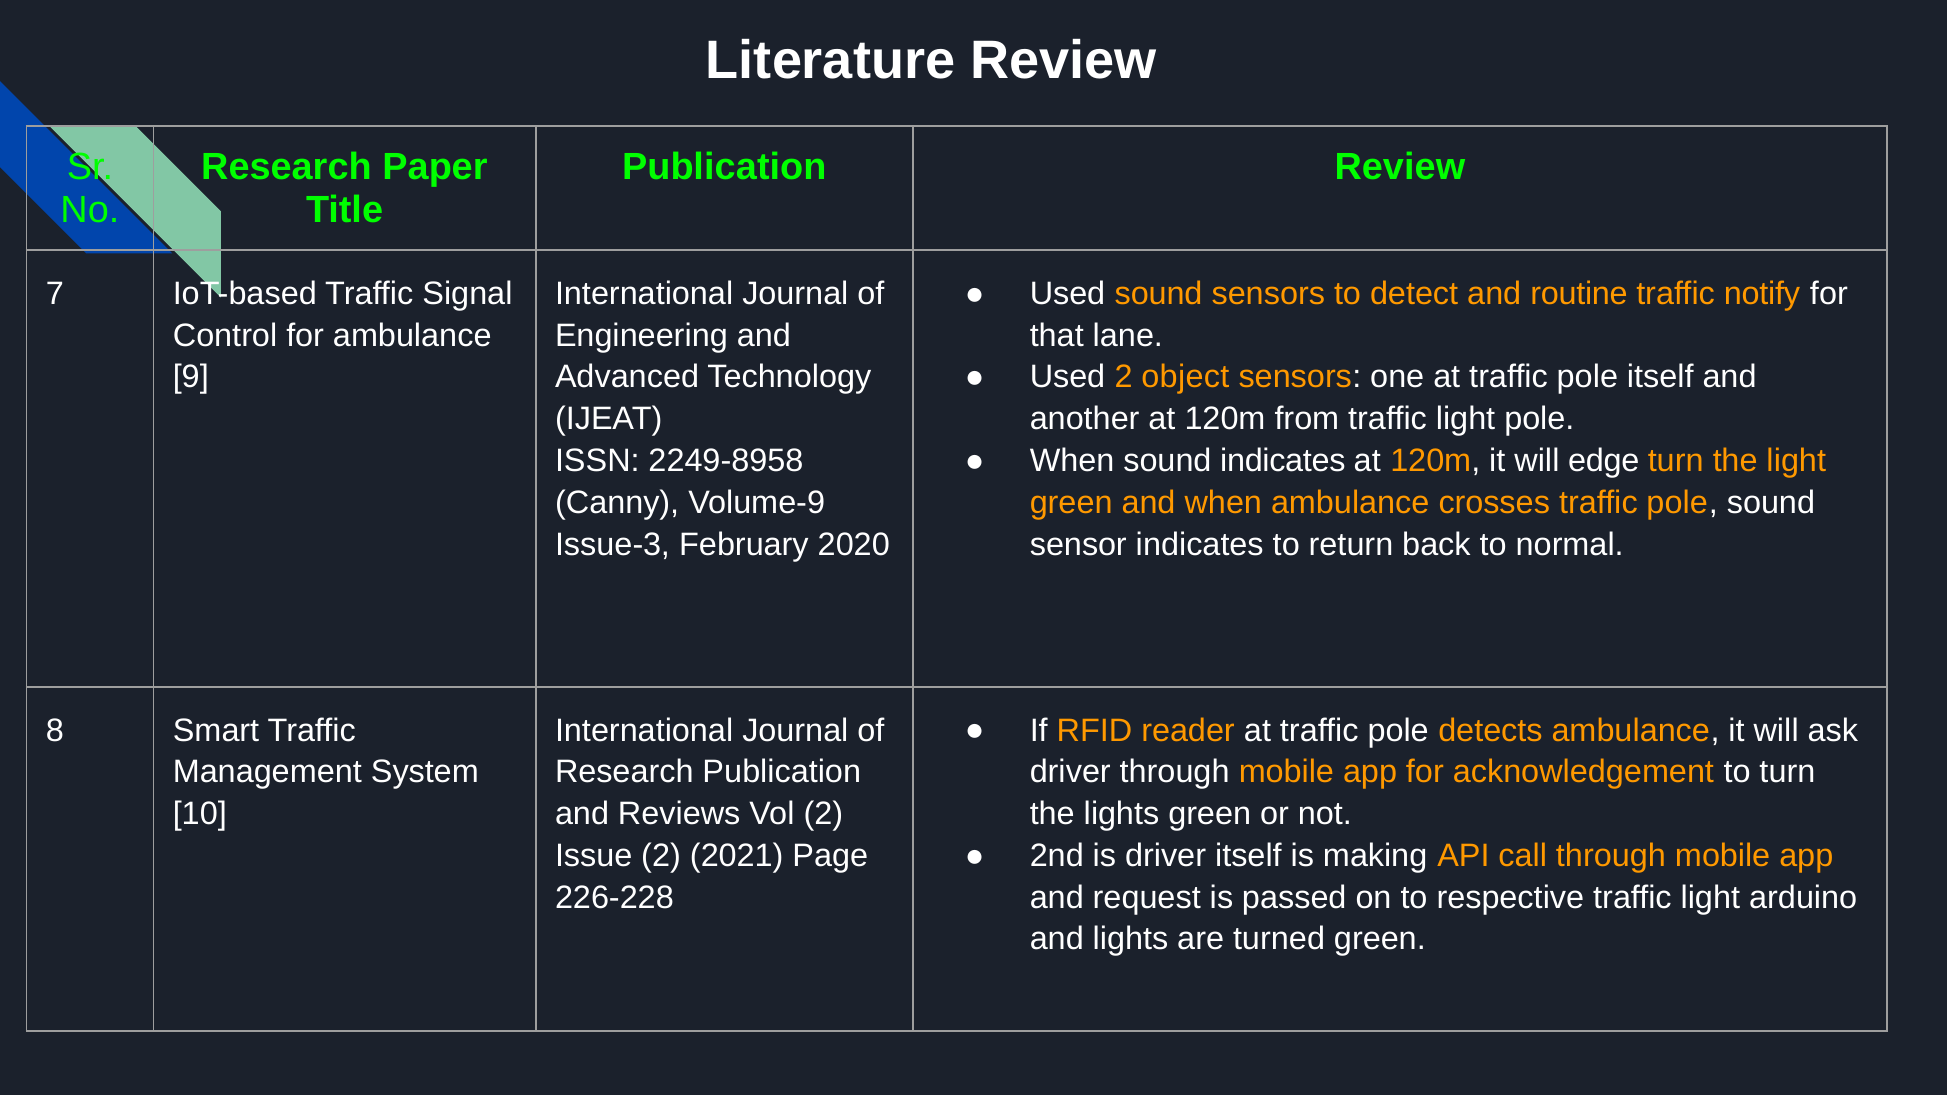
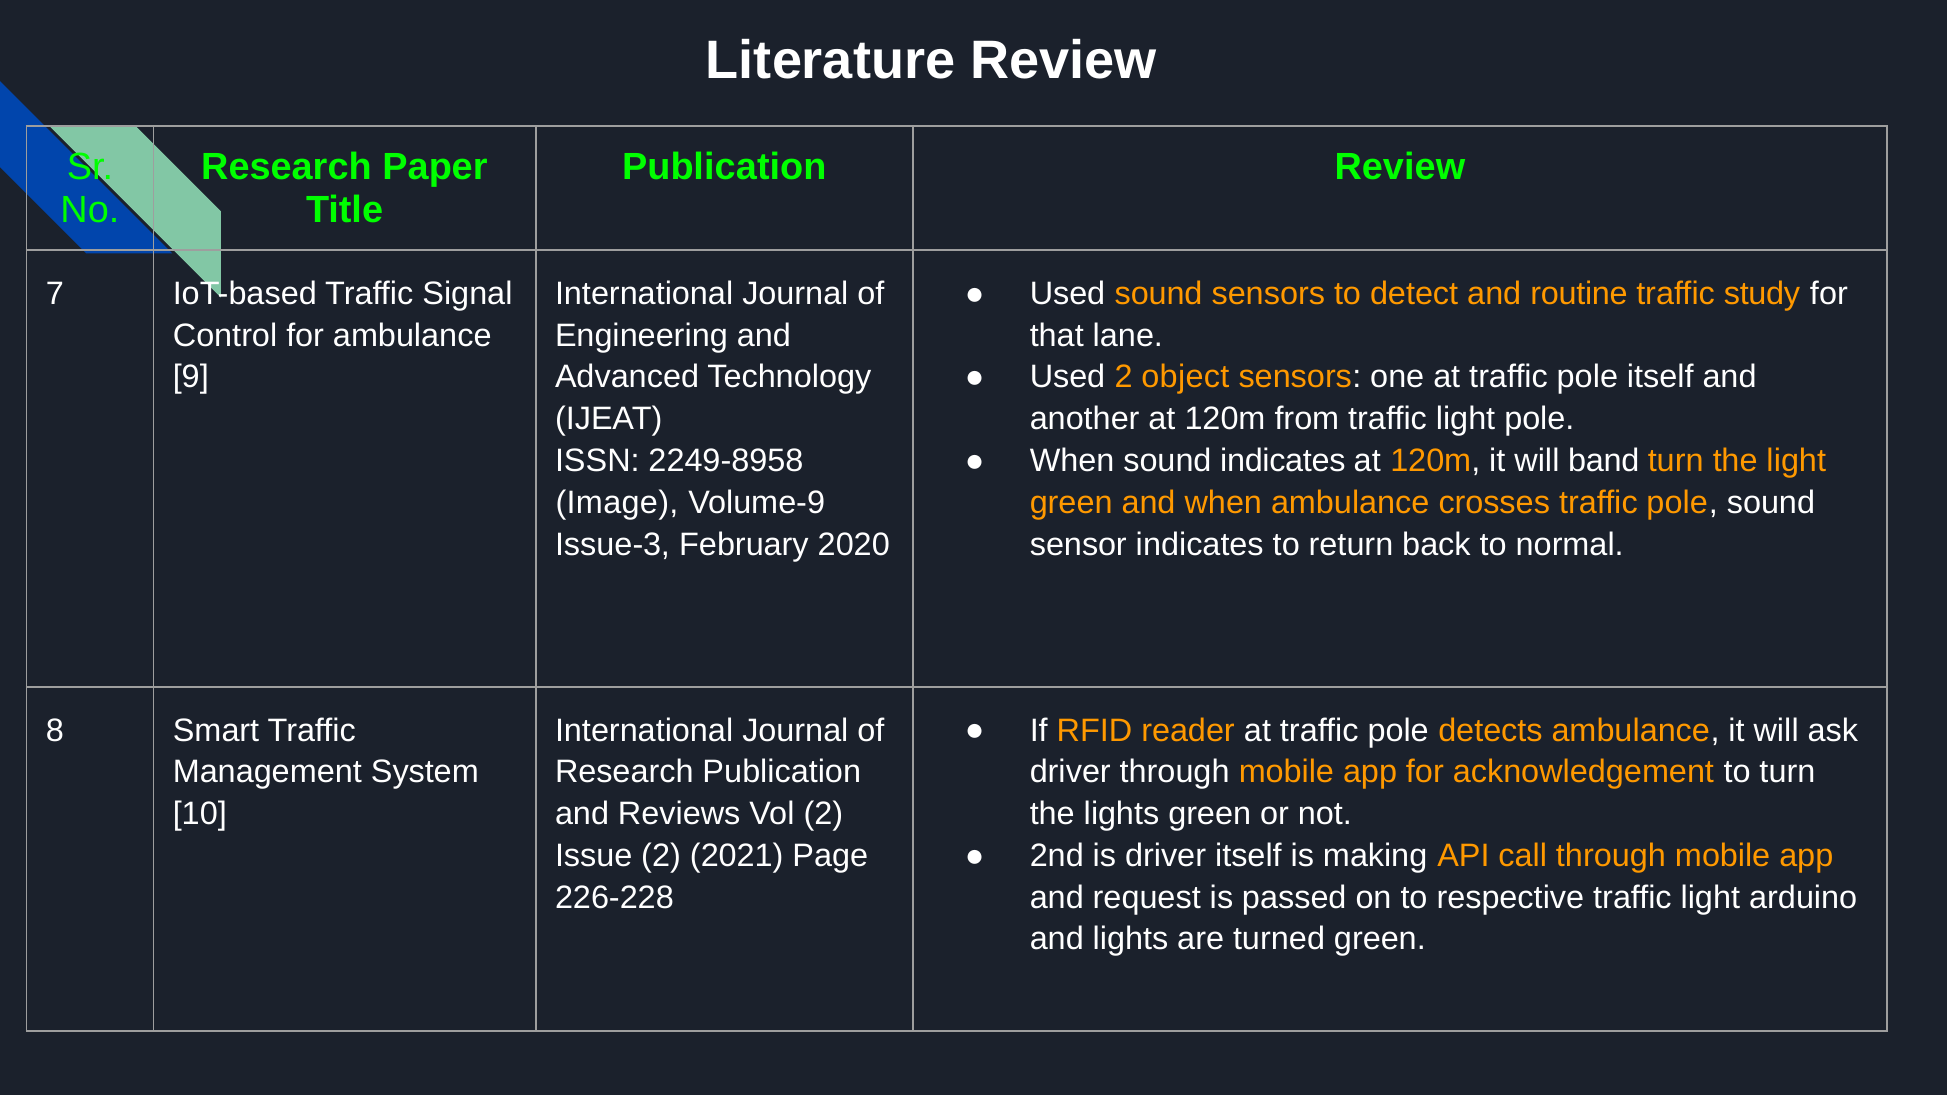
notify: notify -> study
edge: edge -> band
Canny: Canny -> Image
